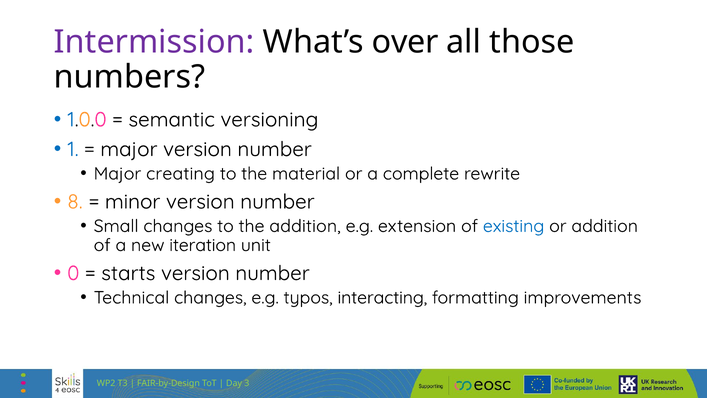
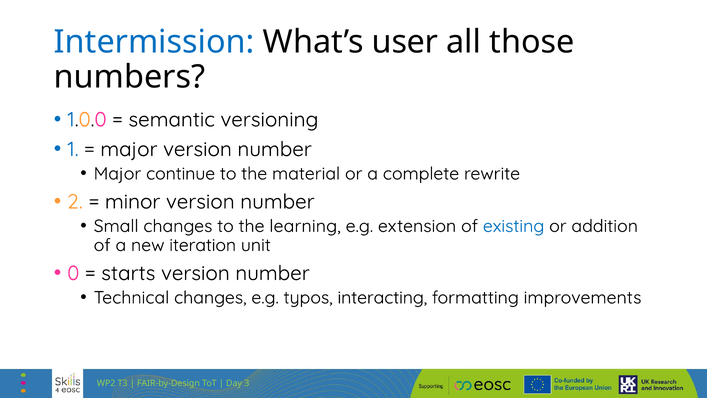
Intermission colour: purple -> blue
over: over -> user
creating: creating -> continue
8: 8 -> 2
the addition: addition -> learning
